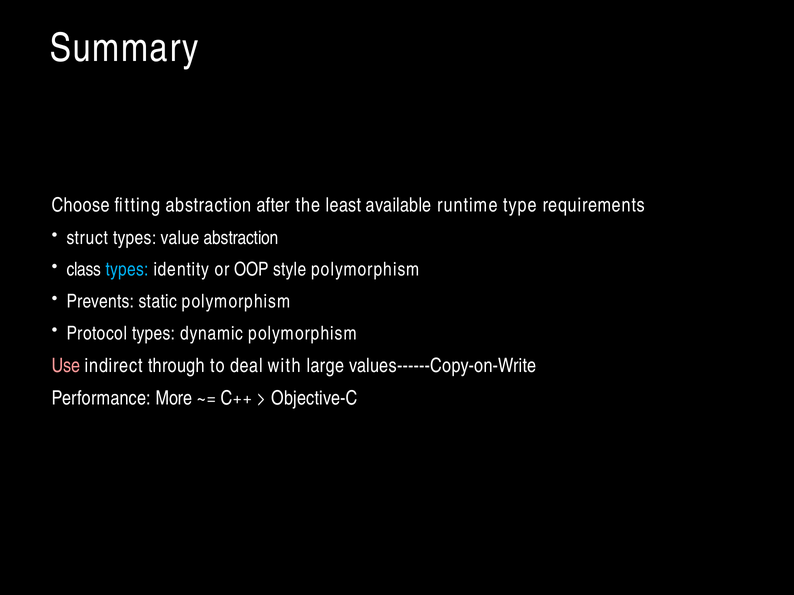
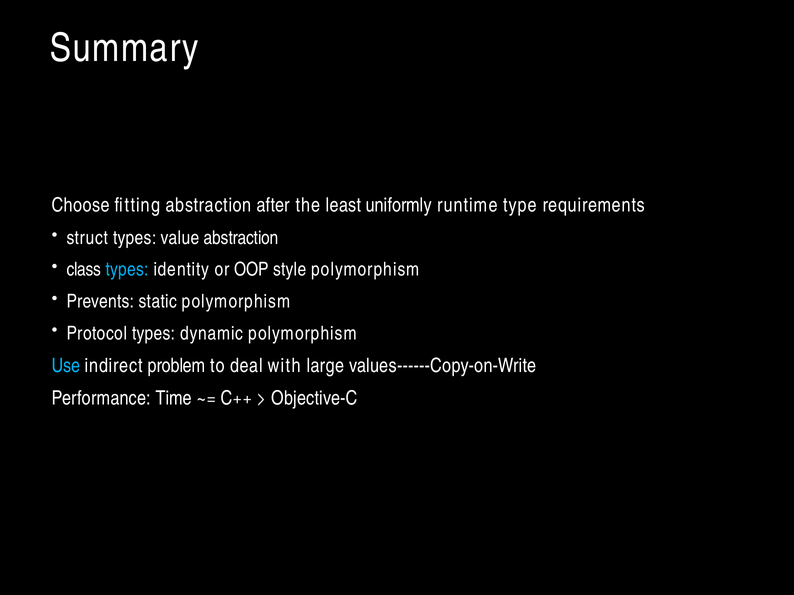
available: available -> uniformly
Use colour: pink -> light blue
through: through -> problem
More: More -> Time
